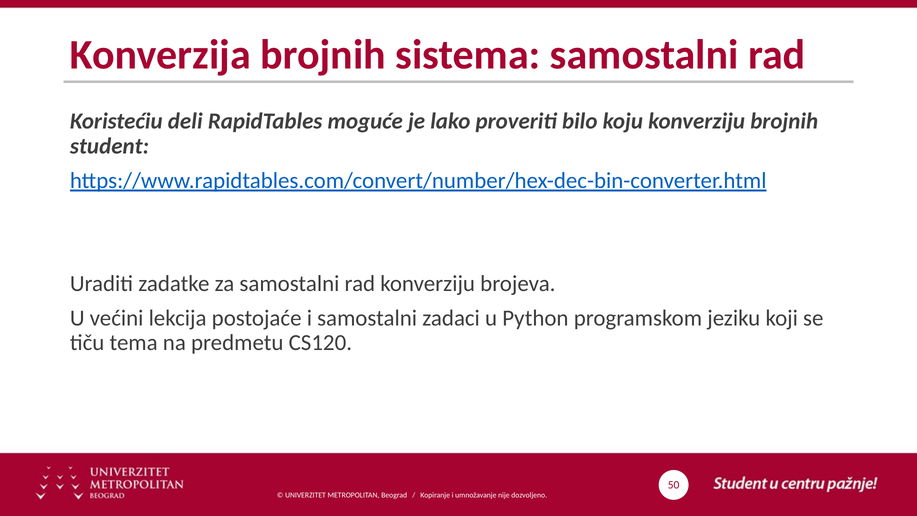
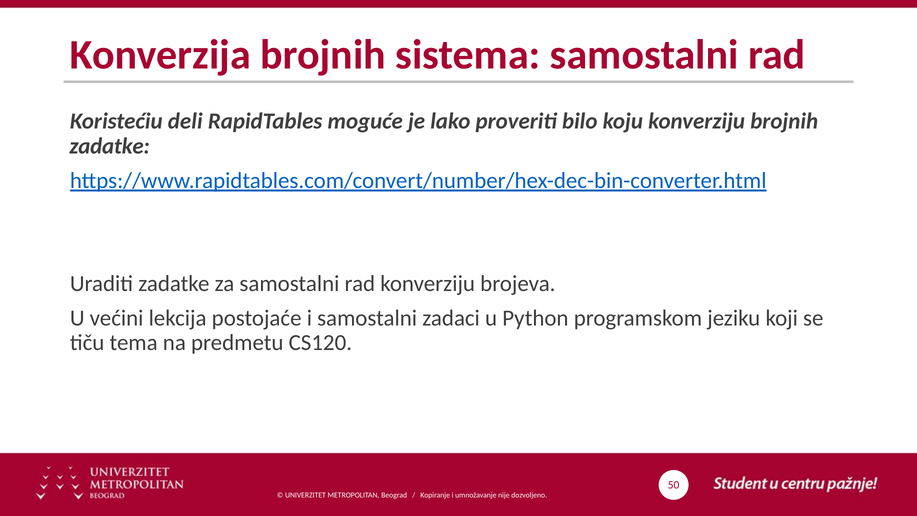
student at (109, 146): student -> zadatke
